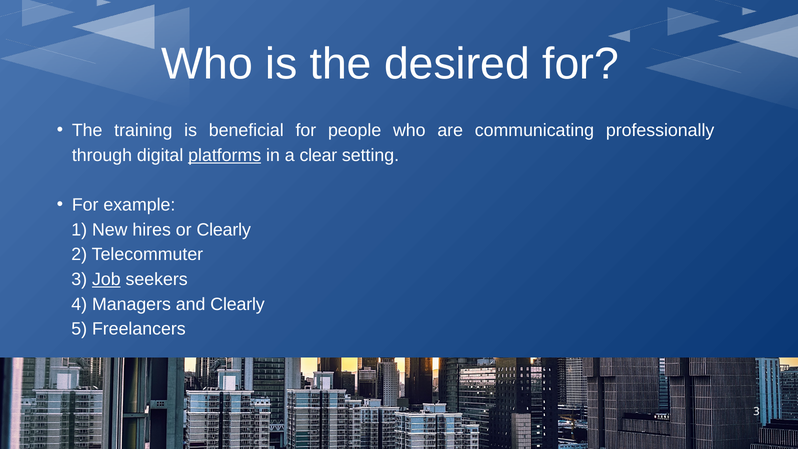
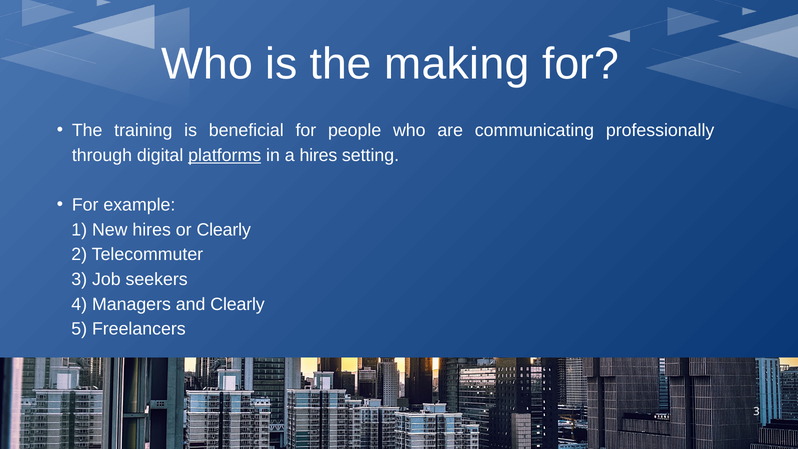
desired: desired -> making
a clear: clear -> hires
Job underline: present -> none
